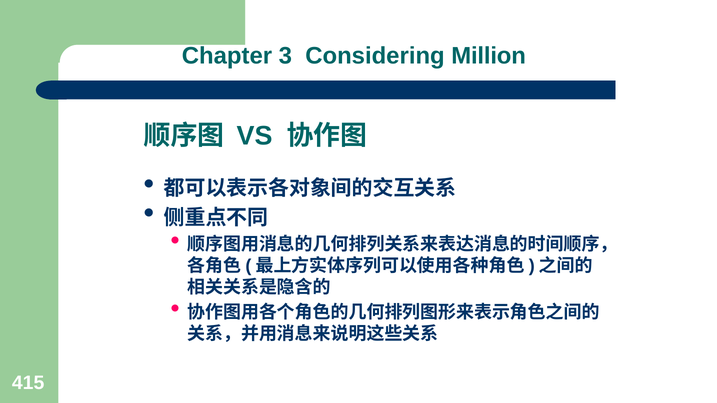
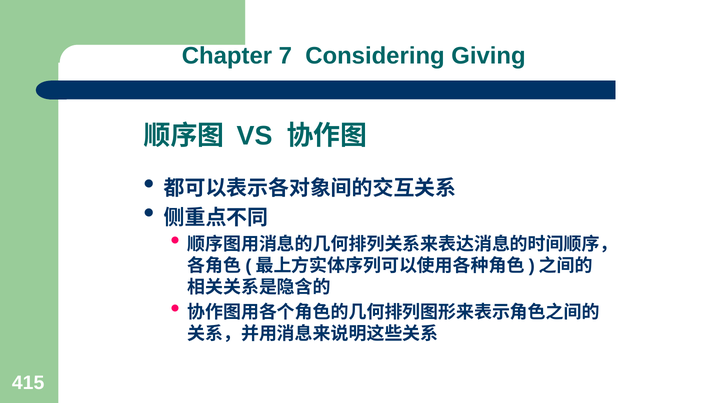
3: 3 -> 7
Million: Million -> Giving
